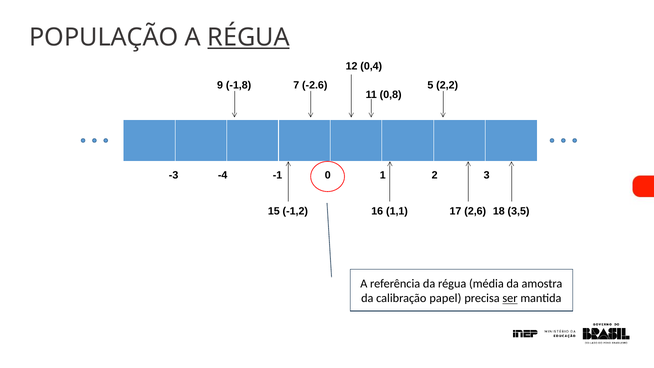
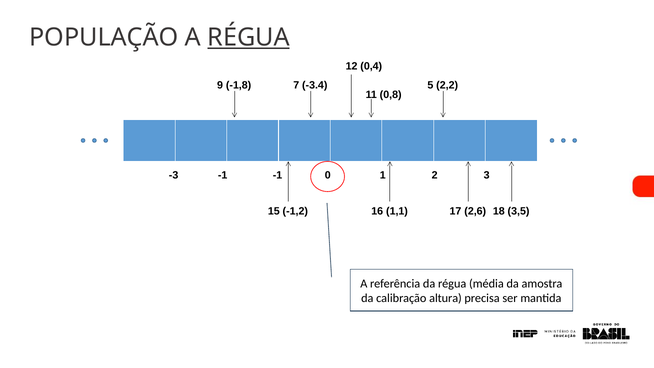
-2.6: -2.6 -> -3.4
-3 -4: -4 -> -1
papel: papel -> altura
ser underline: present -> none
